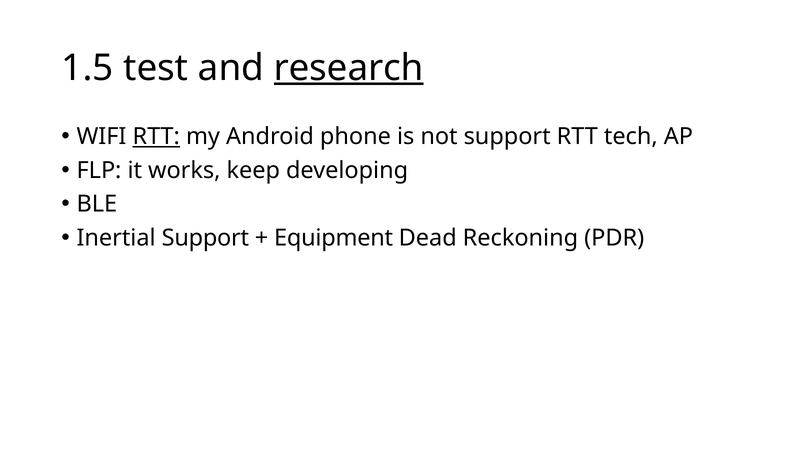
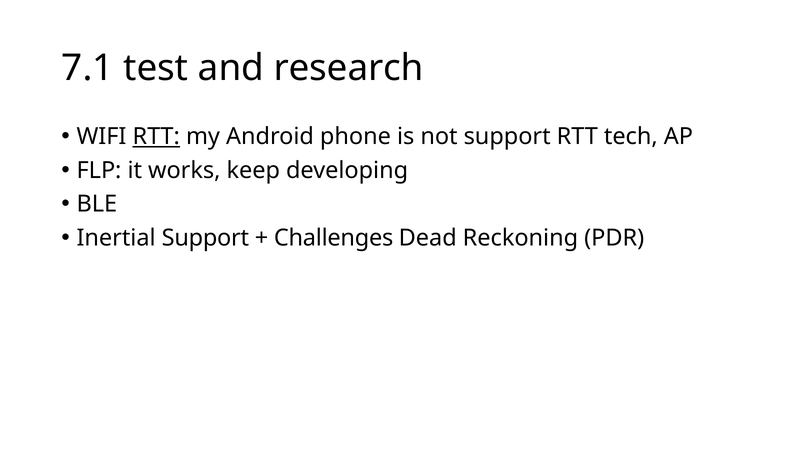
1.5: 1.5 -> 7.1
research underline: present -> none
Equipment: Equipment -> Challenges
